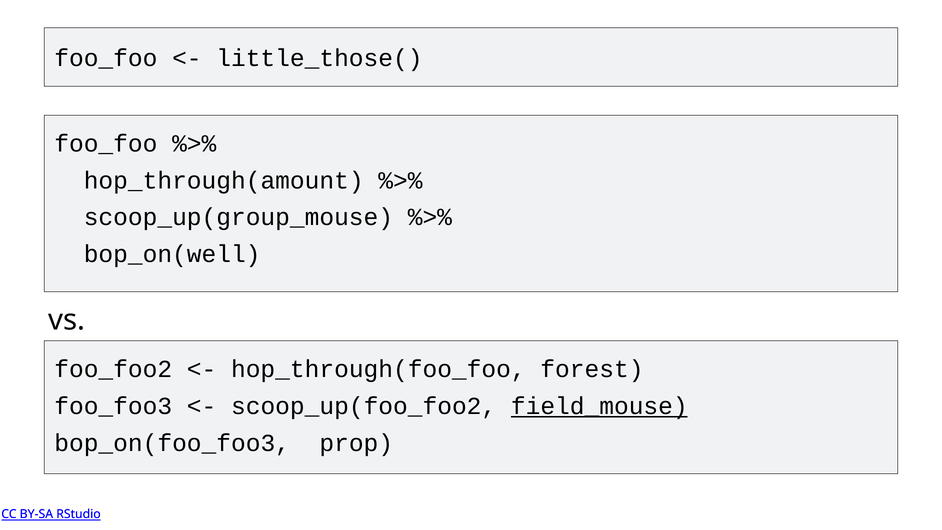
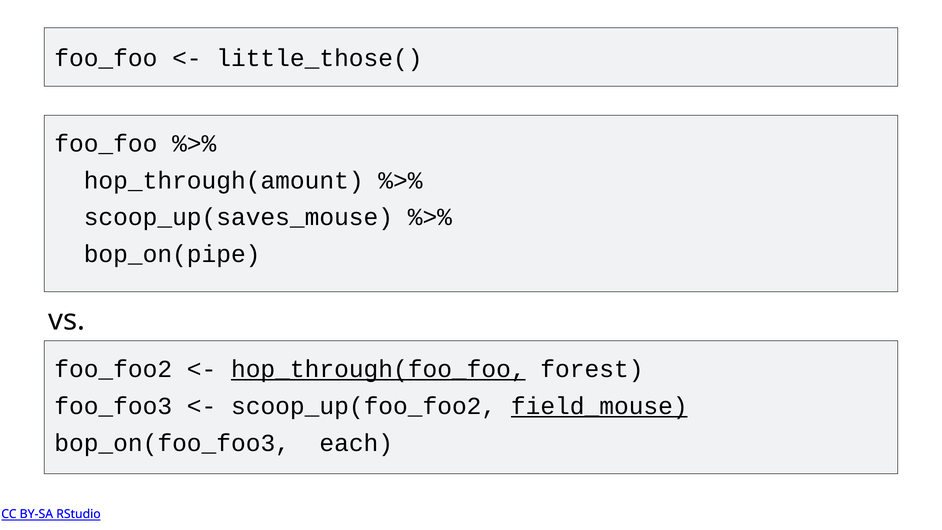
scoop_up(group_mouse: scoop_up(group_mouse -> scoop_up(saves_mouse
bop_on(well: bop_on(well -> bop_on(pipe
hop_through(foo_foo underline: none -> present
prop: prop -> each
